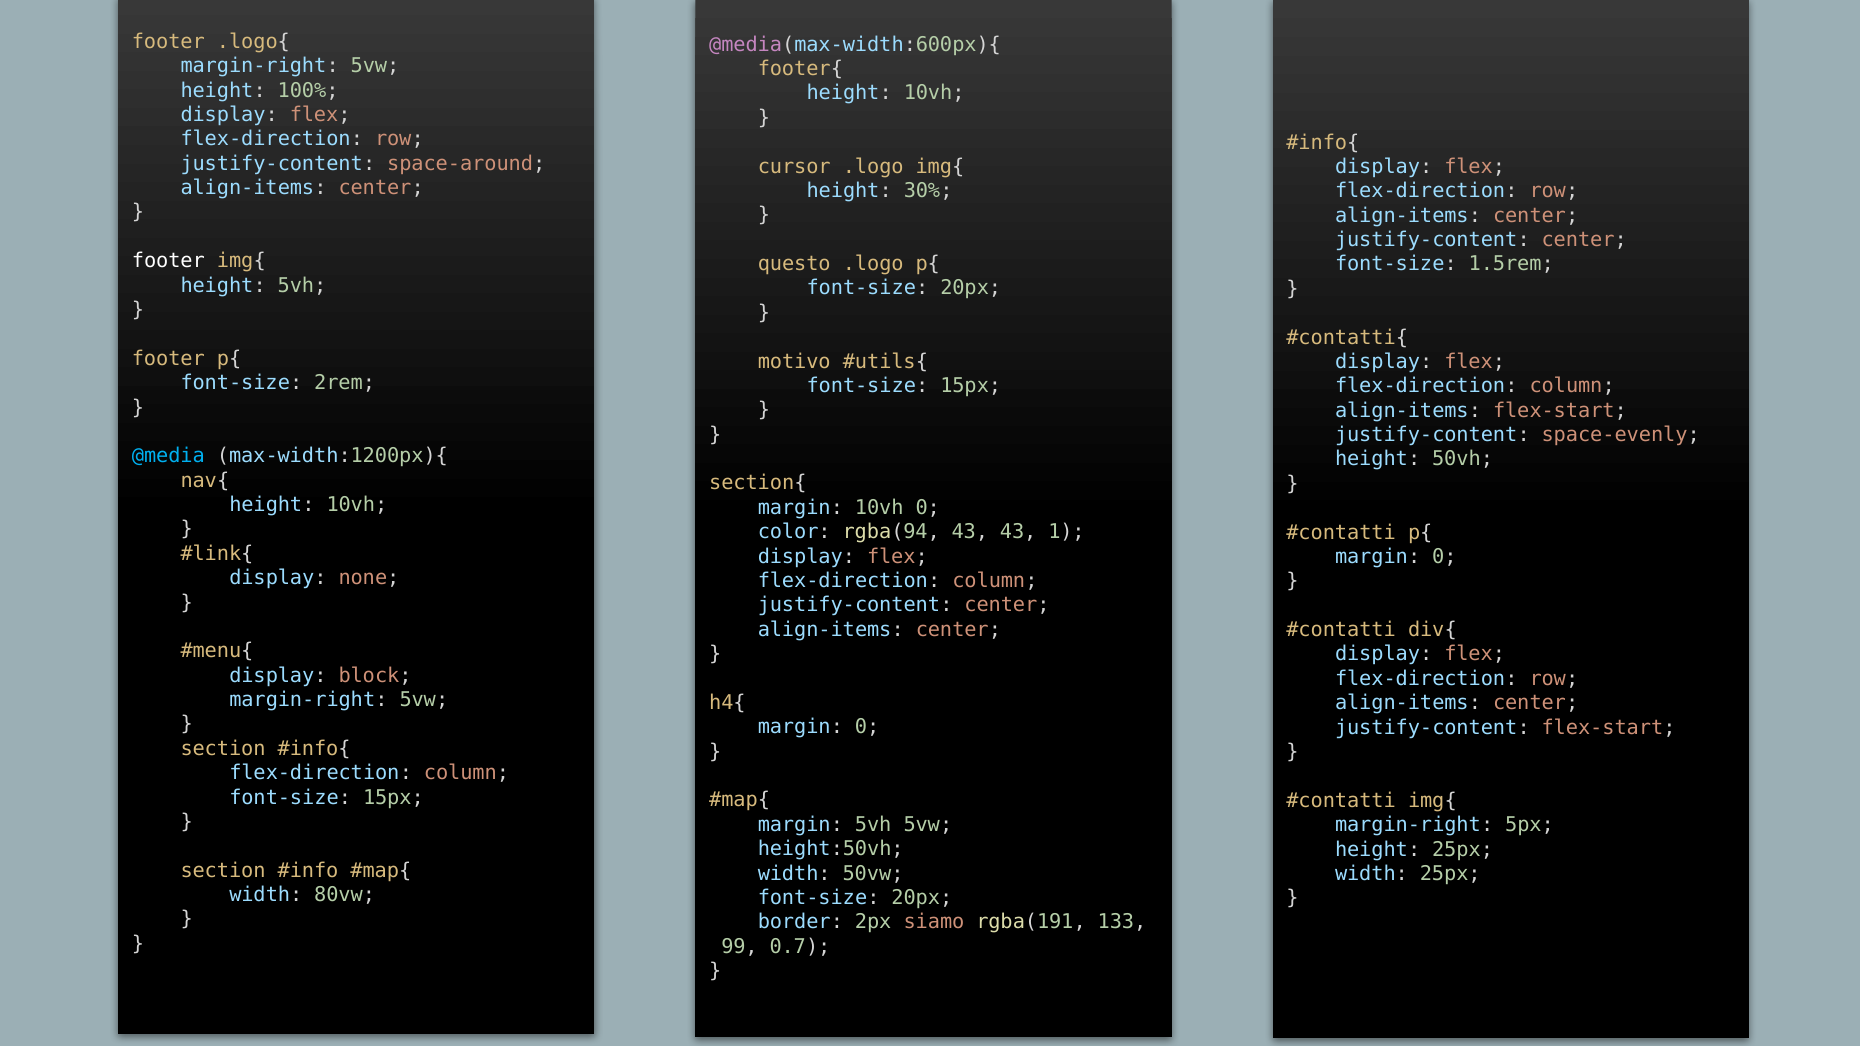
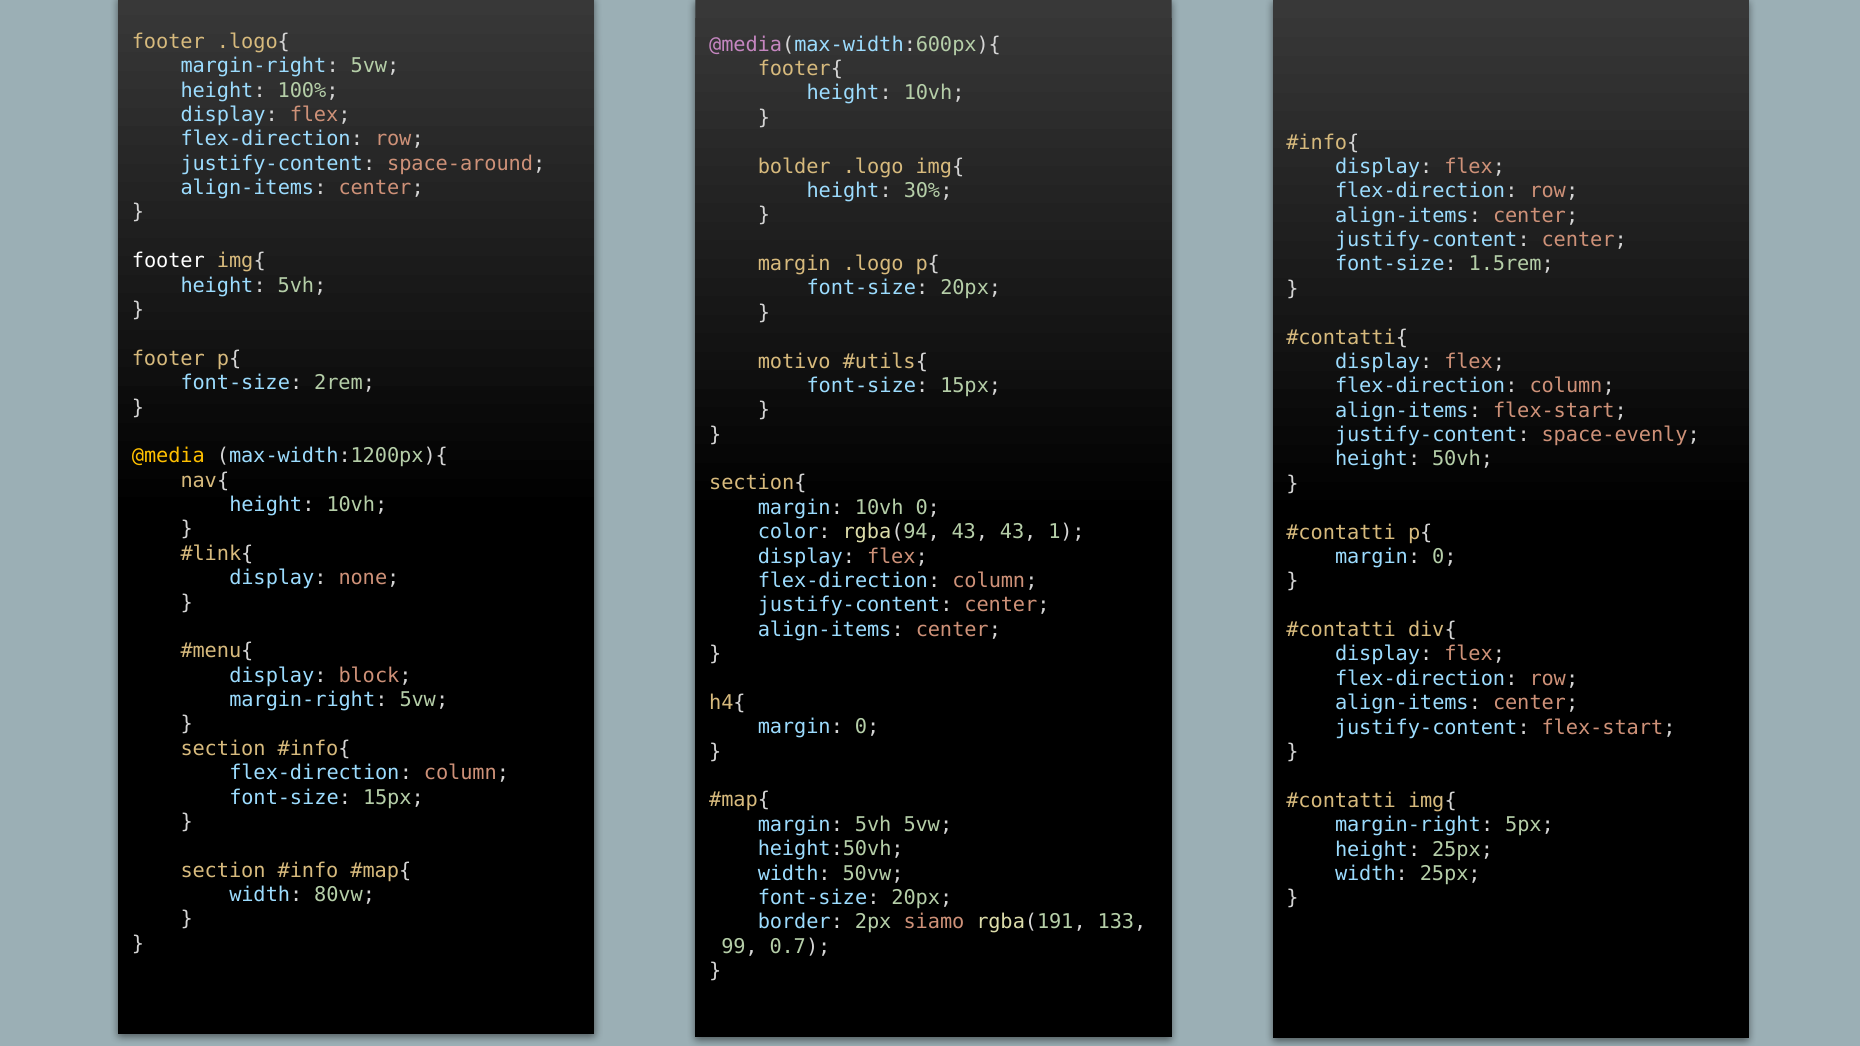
cursor: cursor -> bolder
questo at (794, 264): questo -> margin
@media colour: light blue -> yellow
